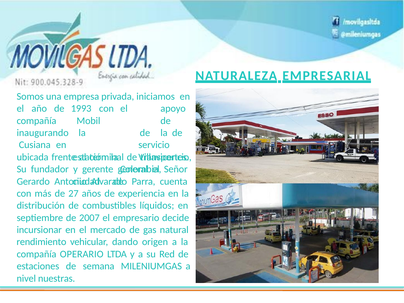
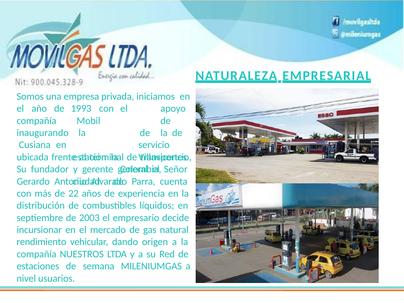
27: 27 -> 22
2007: 2007 -> 2003
OPERARIO: OPERARIO -> NUESTROS
nuestras: nuestras -> usuarios
